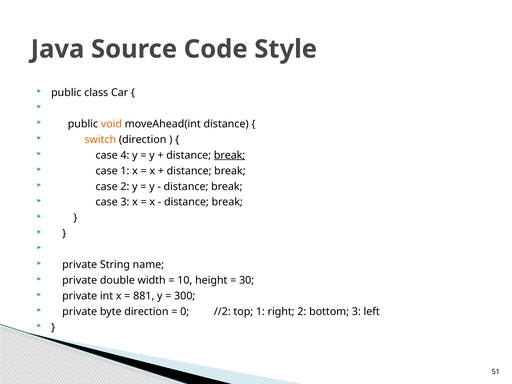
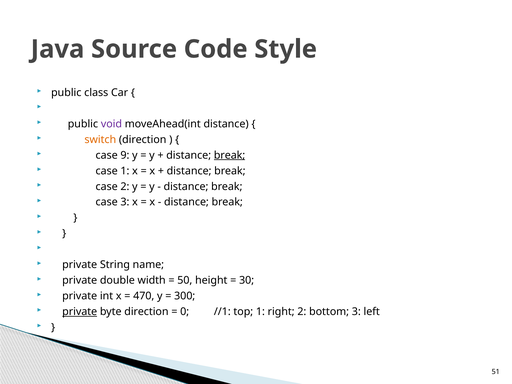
void colour: orange -> purple
4: 4 -> 9
10: 10 -> 50
881: 881 -> 470
private at (80, 312) underline: none -> present
//2: //2 -> //1
